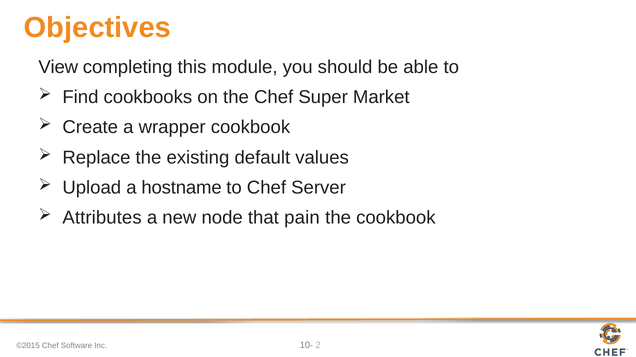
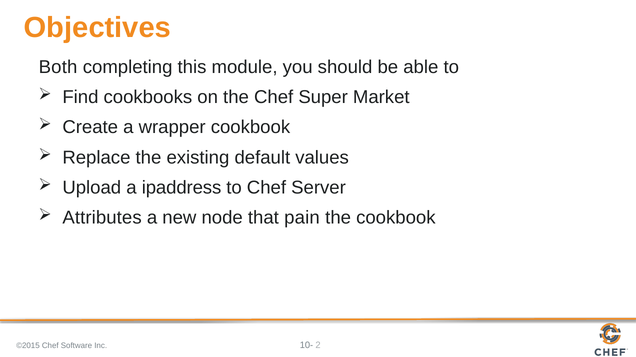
View: View -> Both
hostname: hostname -> ipaddress
